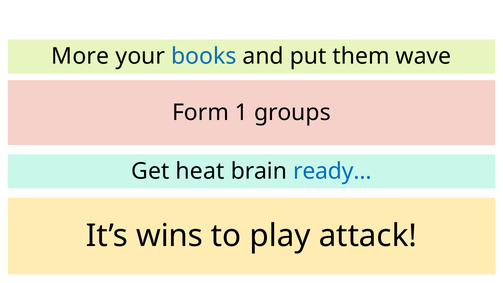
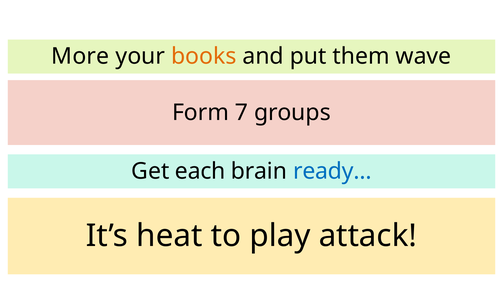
books colour: blue -> orange
1: 1 -> 7
heat: heat -> each
wins: wins -> heat
